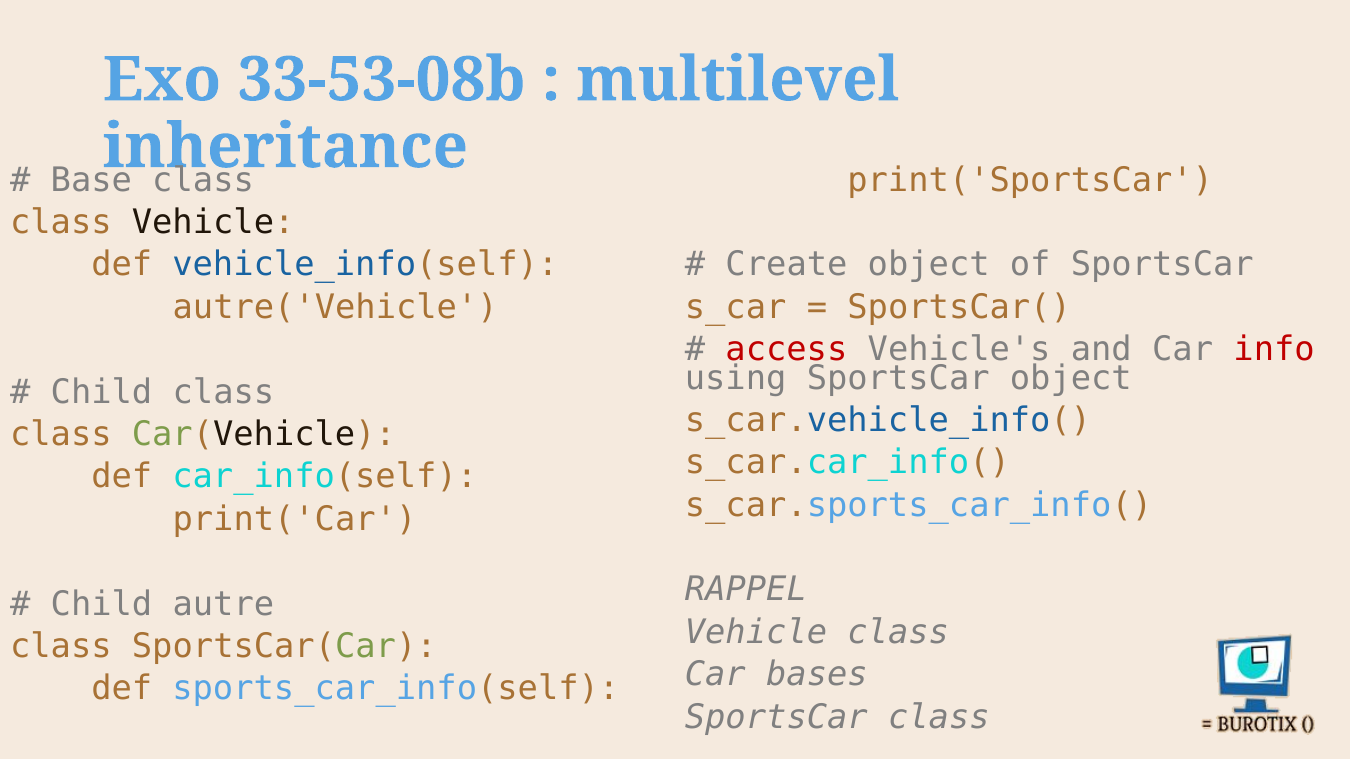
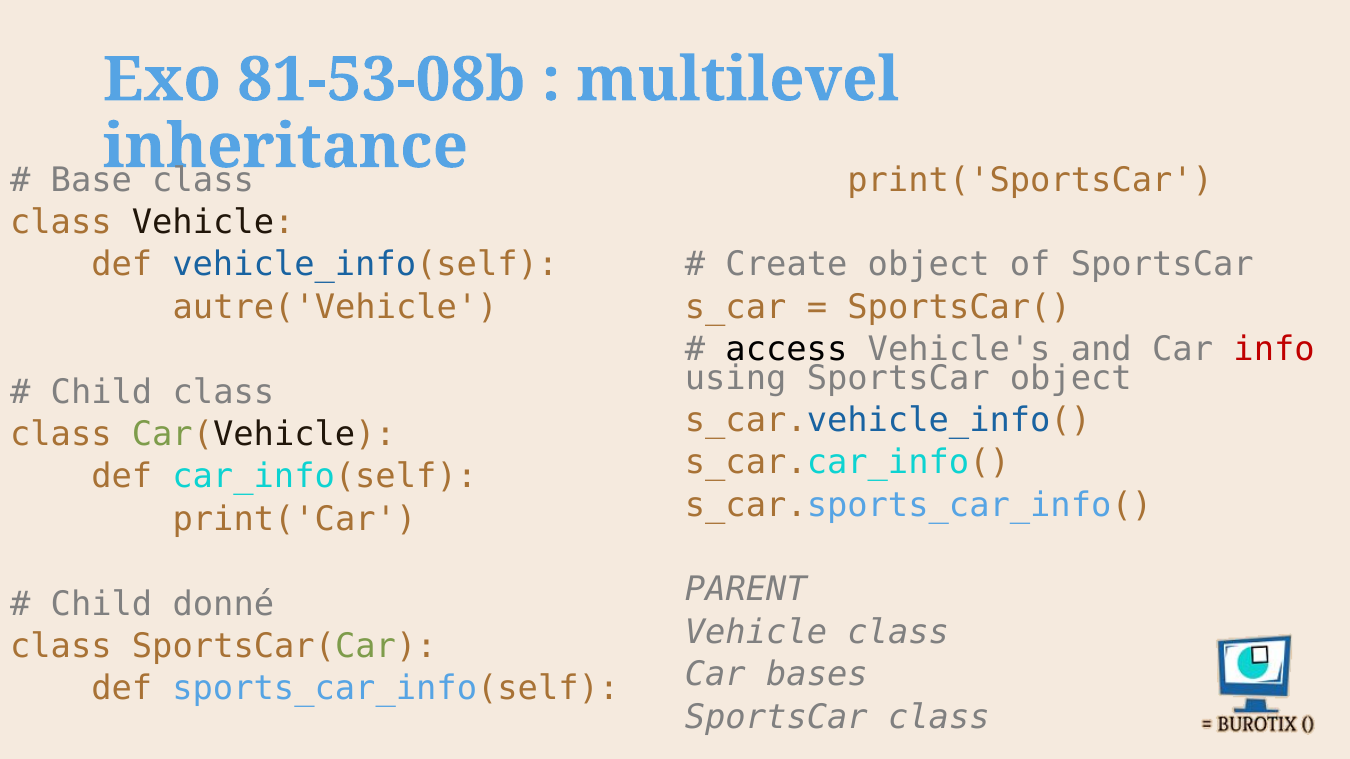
33-53-08b: 33-53-08b -> 81-53-08b
access colour: red -> black
RAPPEL: RAPPEL -> PARENT
autre: autre -> donné
